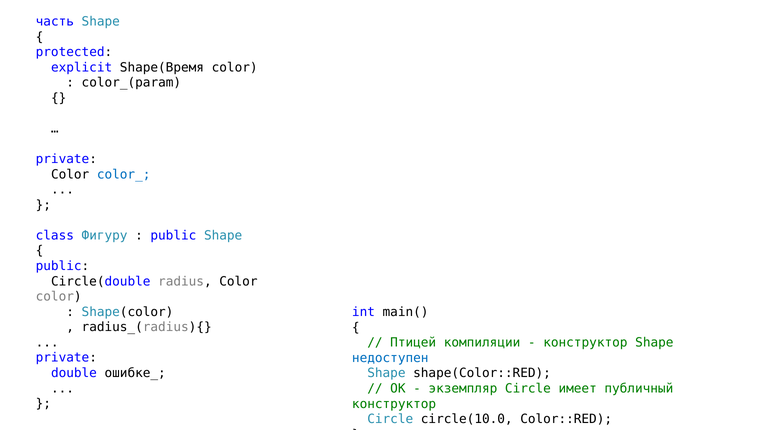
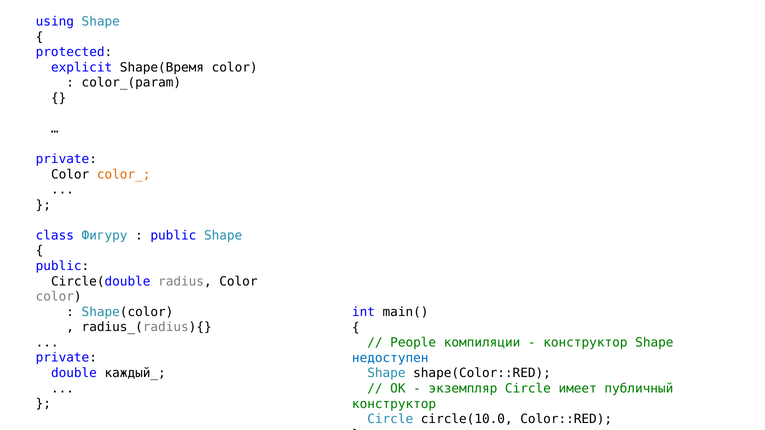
часть: часть -> using
color_ colour: blue -> orange
Птицей: Птицей -> People
ошибке_: ошибке_ -> каждый_
